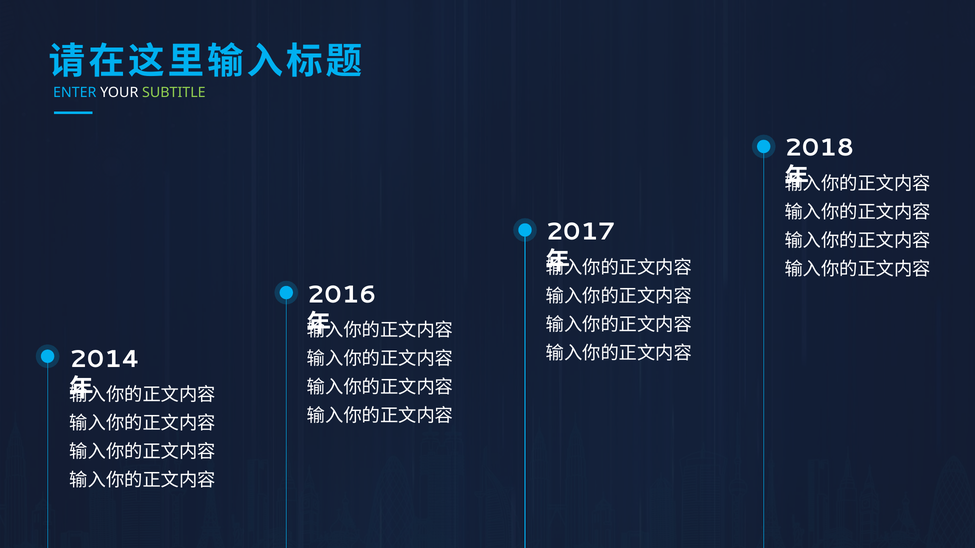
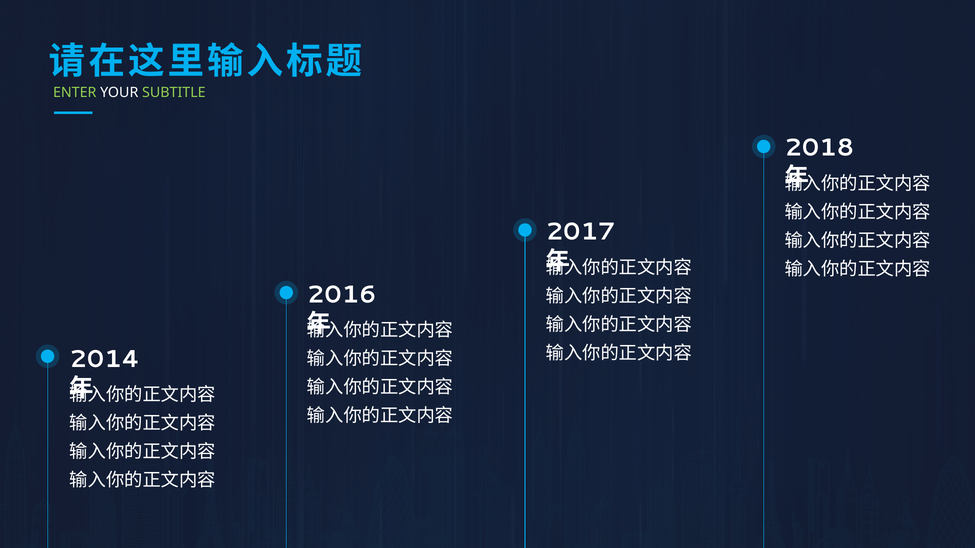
ENTER colour: light blue -> light green
